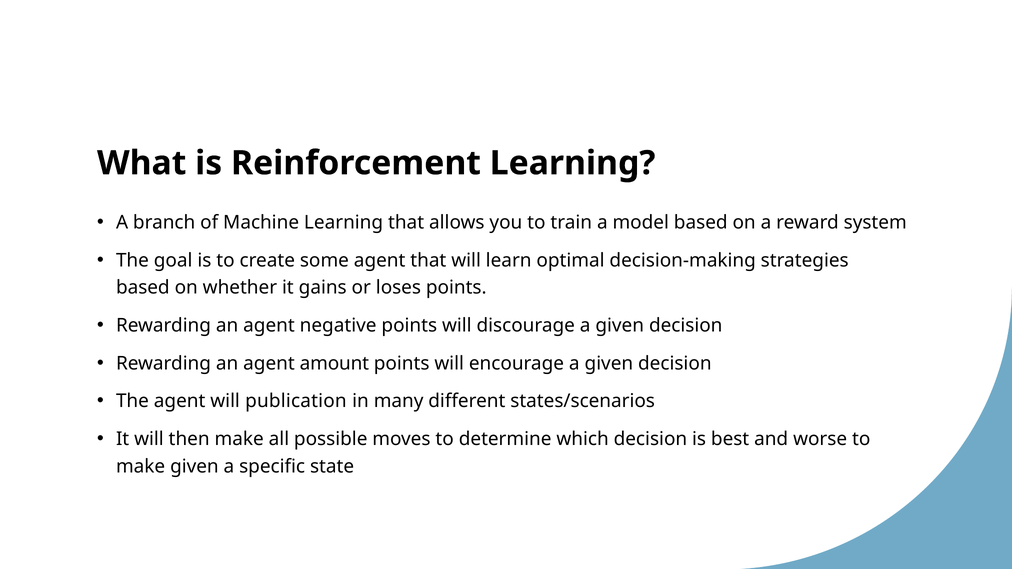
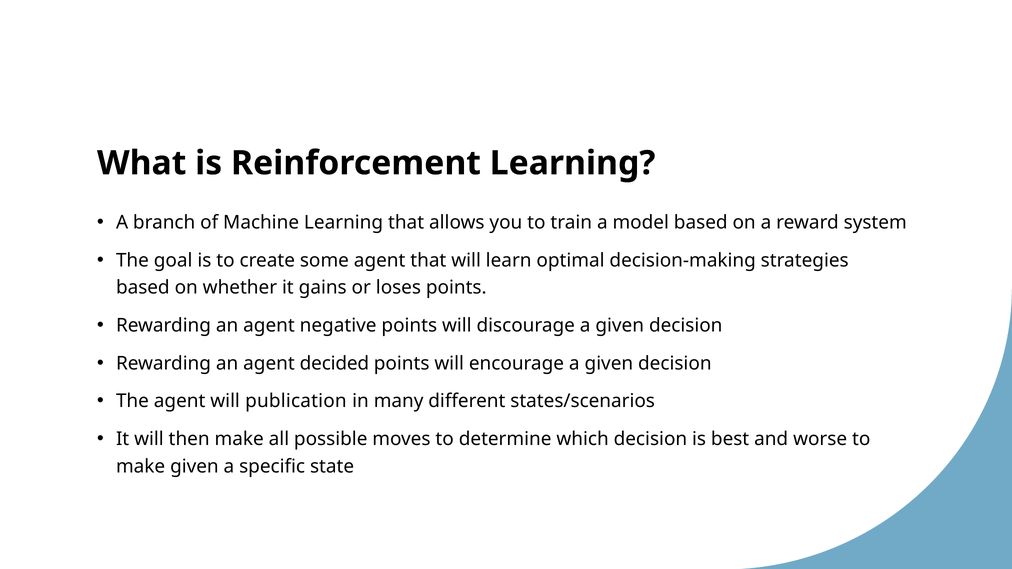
amount: amount -> decided
